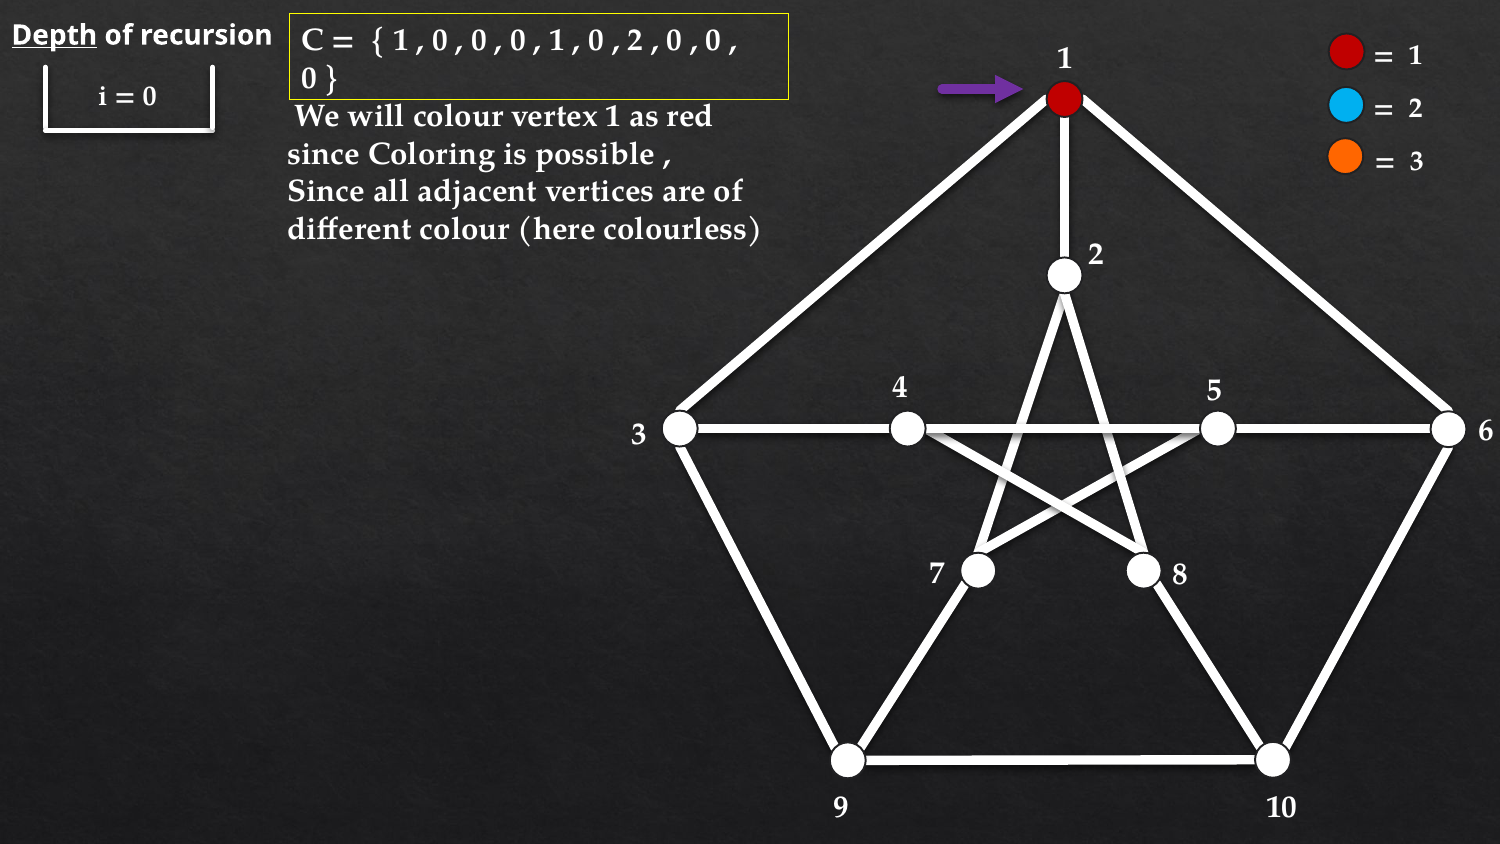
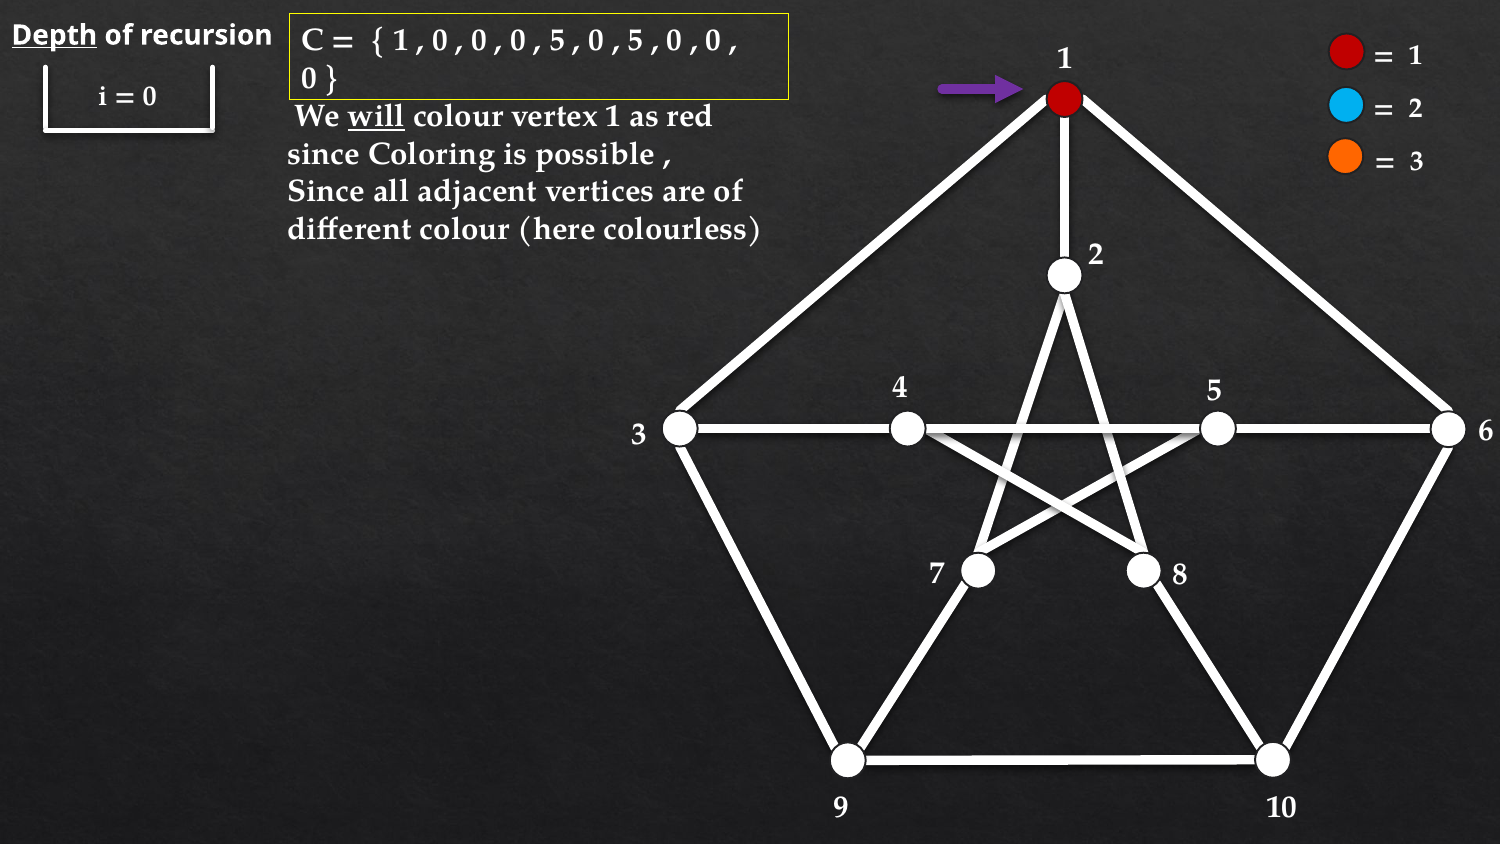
1 at (557, 40): 1 -> 5
2 at (635, 40): 2 -> 5
will underline: none -> present
